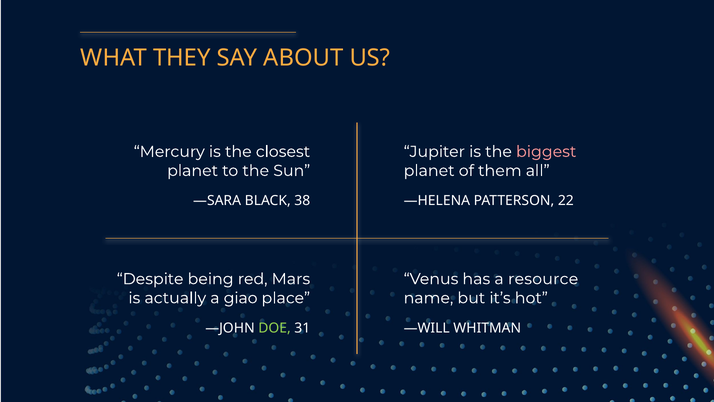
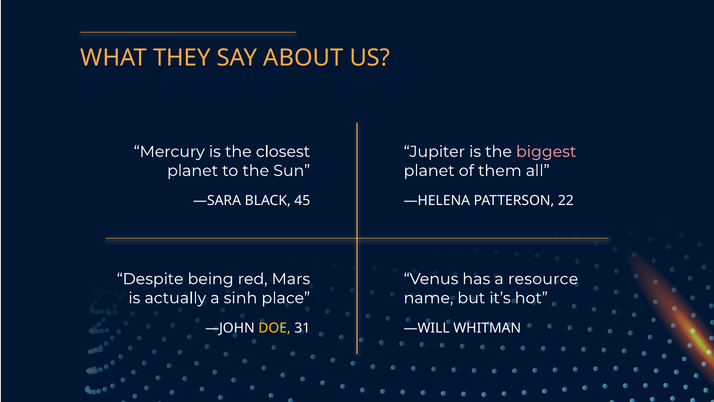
38: 38 -> 45
giao: giao -> sinh
DOE colour: light green -> yellow
